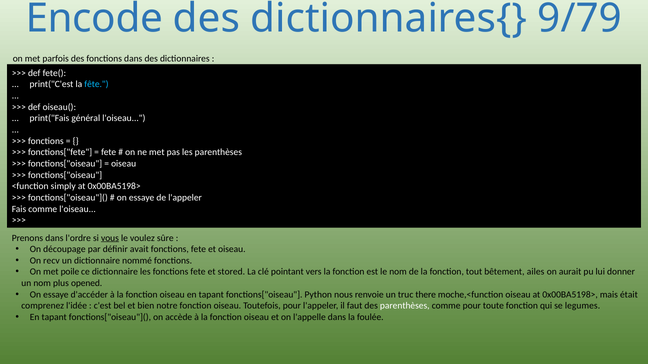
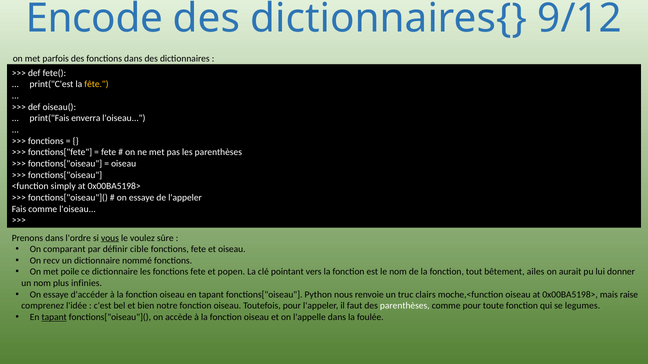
9/79: 9/79 -> 9/12
fête colour: light blue -> yellow
général: général -> enverra
découpage: découpage -> comparant
avait: avait -> cible
stored: stored -> popen
opened: opened -> infinies
there: there -> clairs
était: était -> raise
tapant at (54, 318) underline: none -> present
